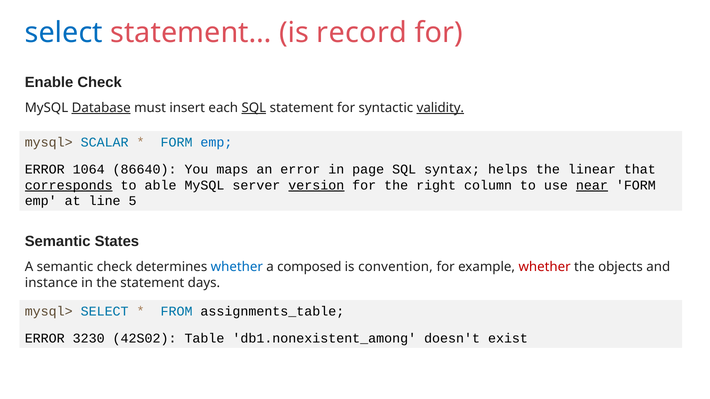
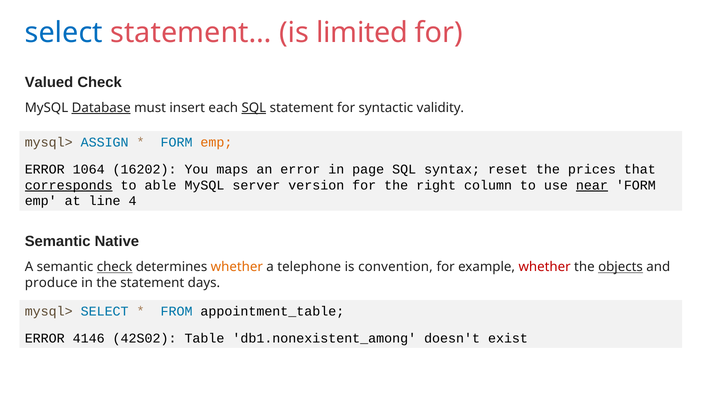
record: record -> limited
Enable: Enable -> Valued
validity underline: present -> none
SCALAR: SCALAR -> ASSIGN
emp at (216, 143) colour: blue -> orange
86640: 86640 -> 16202
helps: helps -> reset
linear: linear -> prices
version underline: present -> none
5: 5 -> 4
States: States -> Native
check at (115, 267) underline: none -> present
whether at (237, 267) colour: blue -> orange
composed: composed -> telephone
objects underline: none -> present
instance: instance -> produce
assignments_table: assignments_table -> appointment_table
3230: 3230 -> 4146
